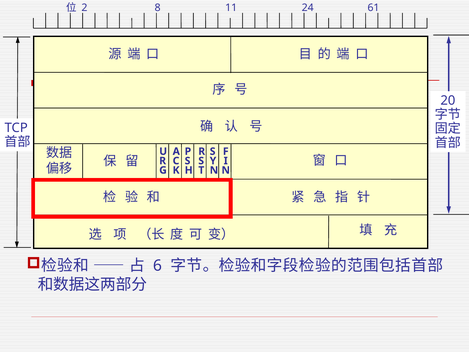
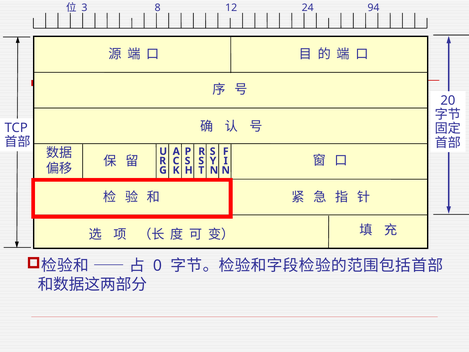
2: 2 -> 3
11: 11 -> 12
61: 61 -> 94
6: 6 -> 0
